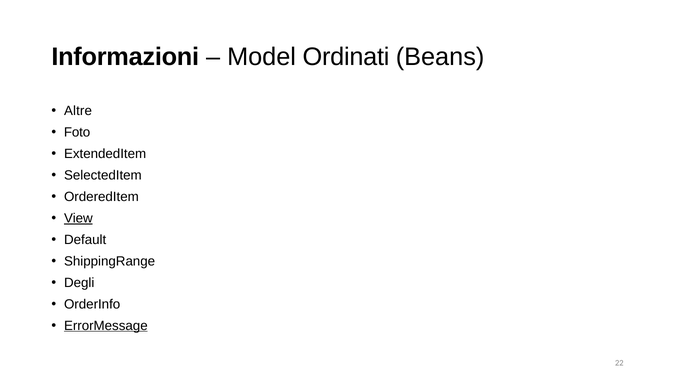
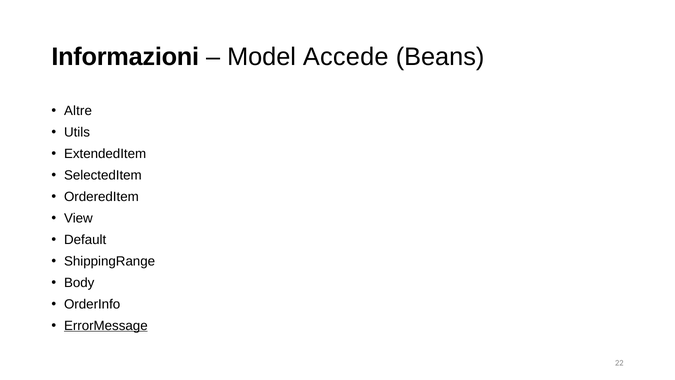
Ordinati: Ordinati -> Accede
Foto: Foto -> Utils
View underline: present -> none
Degli: Degli -> Body
